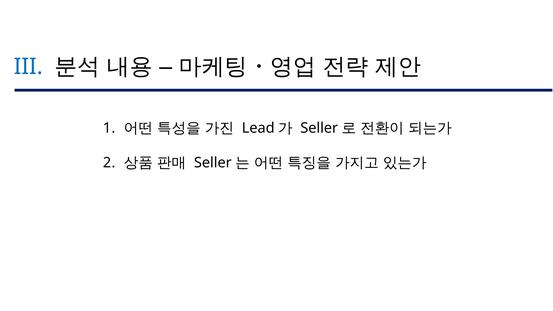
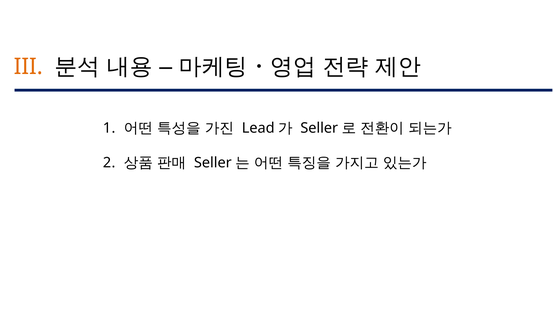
III colour: blue -> orange
